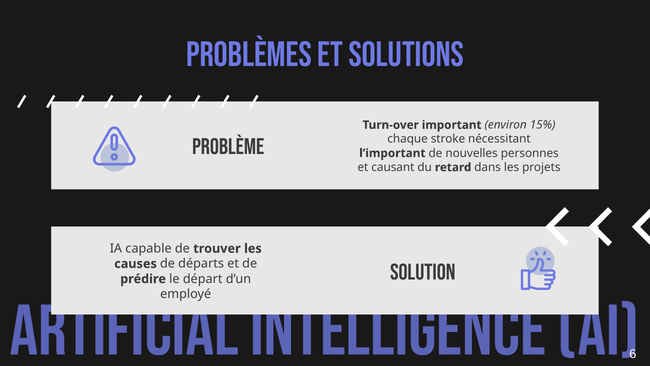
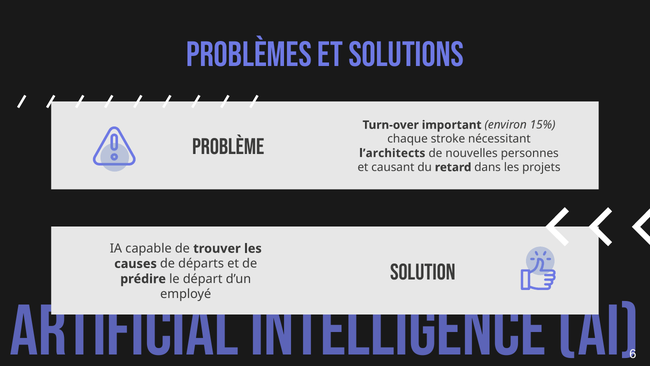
l’important: l’important -> l’architects
